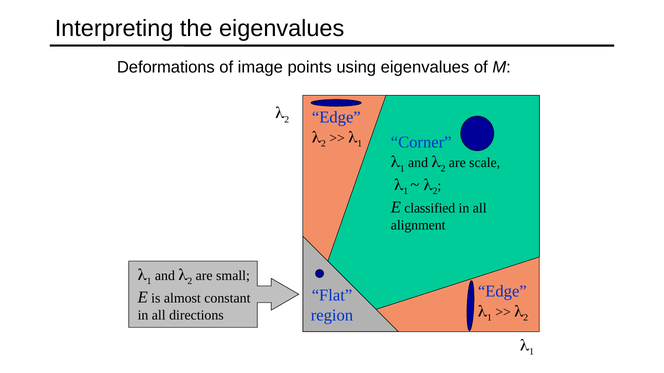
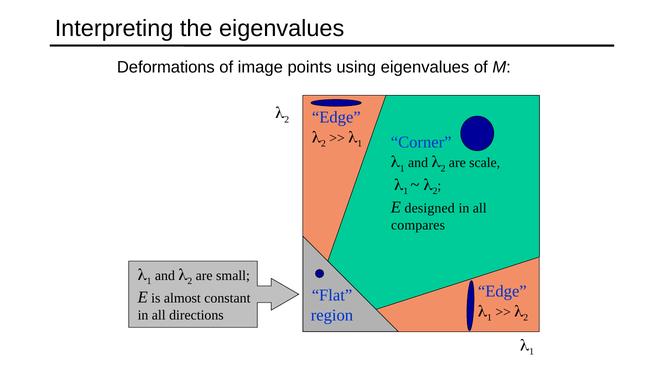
classified: classified -> designed
alignment: alignment -> compares
